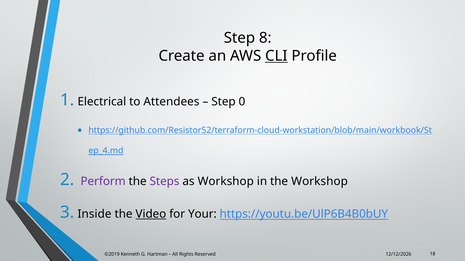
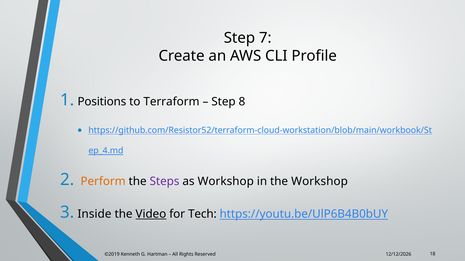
8: 8 -> 7
CLI underline: present -> none
Electrical: Electrical -> Positions
Attendees: Attendees -> Terraform
0: 0 -> 8
Perform colour: purple -> orange
Your: Your -> Tech
